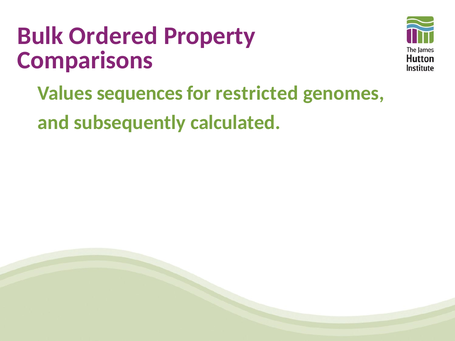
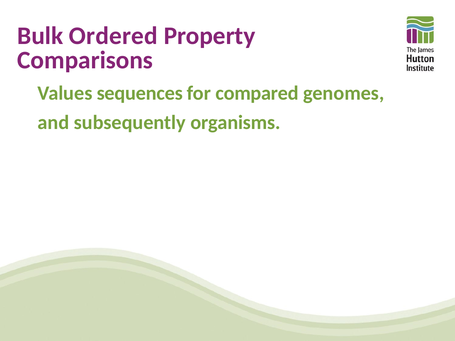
restricted: restricted -> compared
calculated: calculated -> organisms
